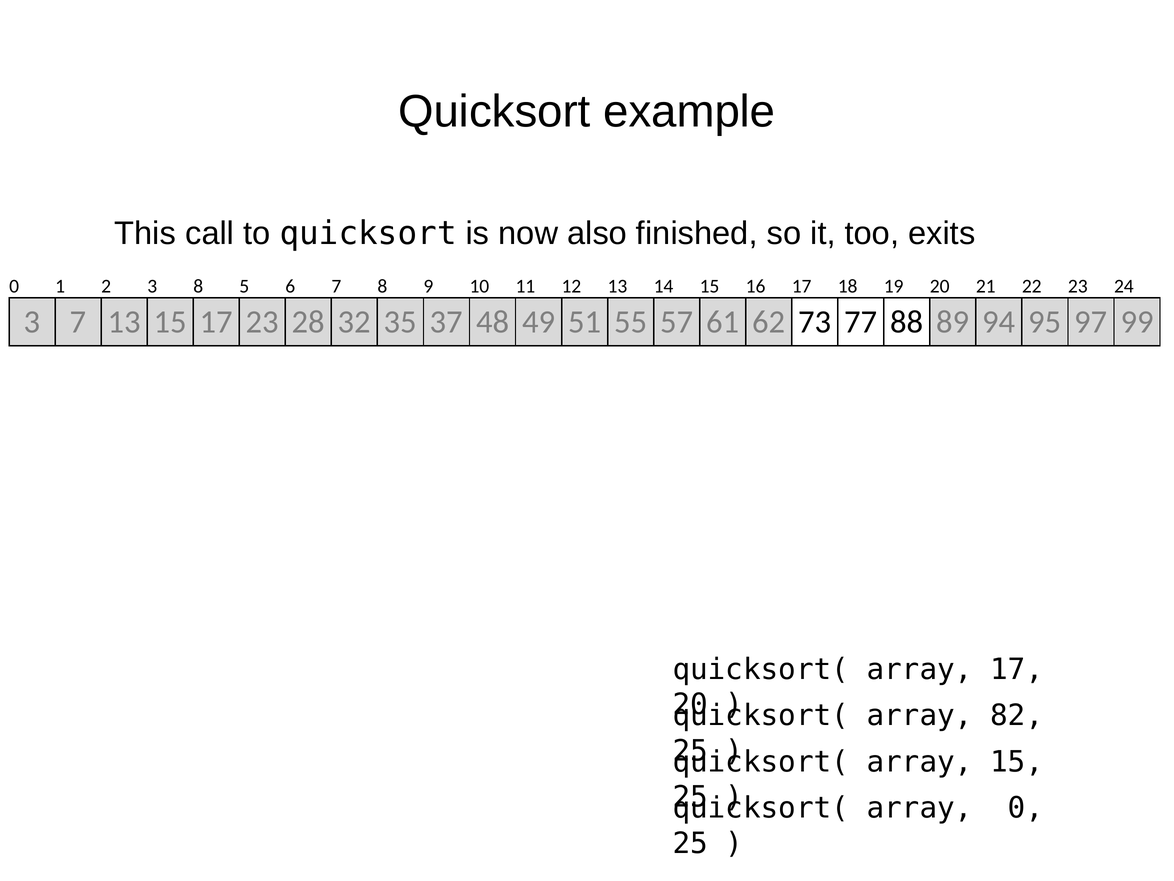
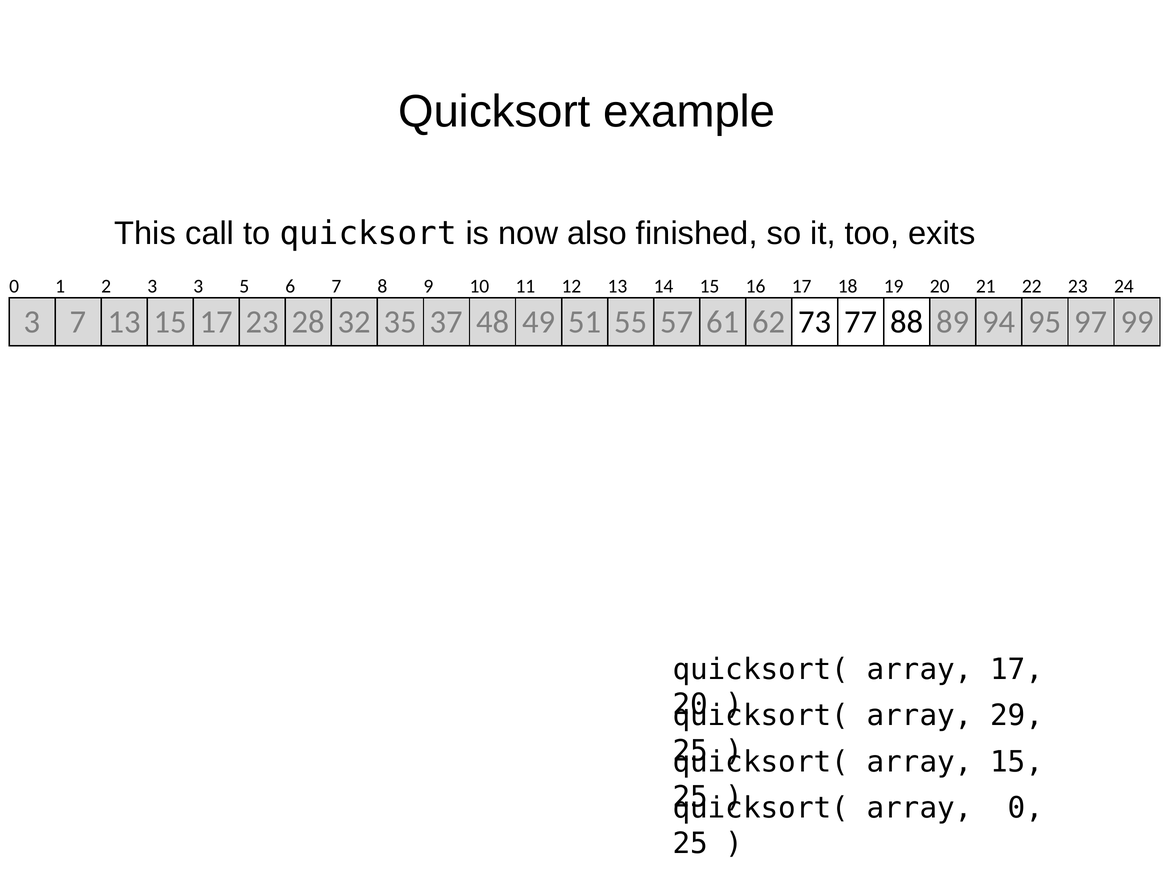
3 8: 8 -> 3
82: 82 -> 29
